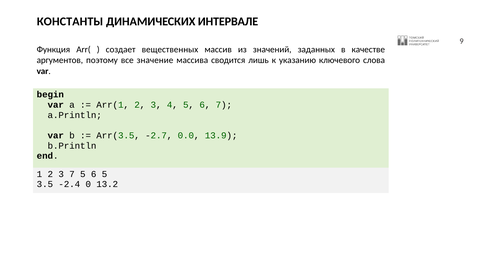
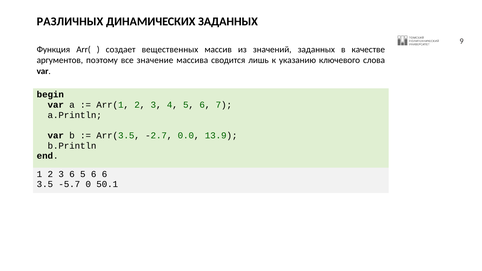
КОНСТАНТЫ: КОНСТАНТЫ -> РАЗЛИЧНЫХ
ДИНАМИЧЕСКИХ ИНТЕРВАЛЕ: ИНТЕРВАЛЕ -> ЗАДАННЫХ
3 7: 7 -> 6
6 5: 5 -> 6
-2.4: -2.4 -> -5.7
13.2: 13.2 -> 50.1
